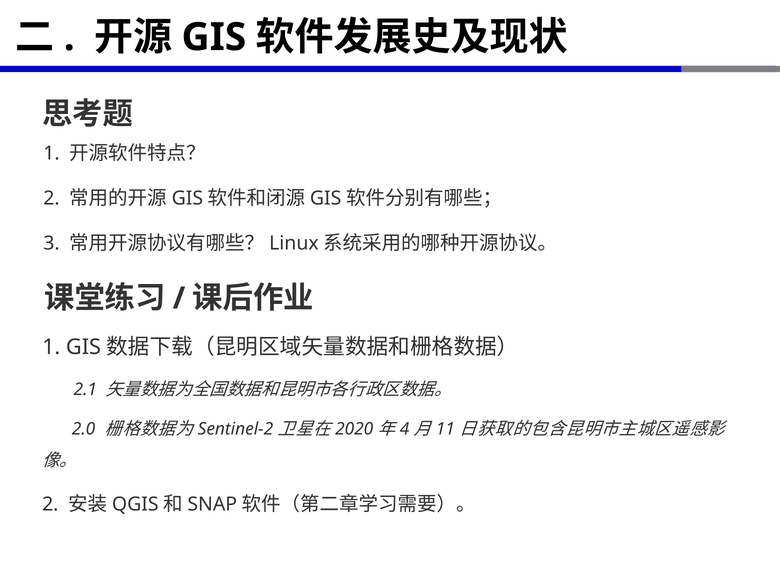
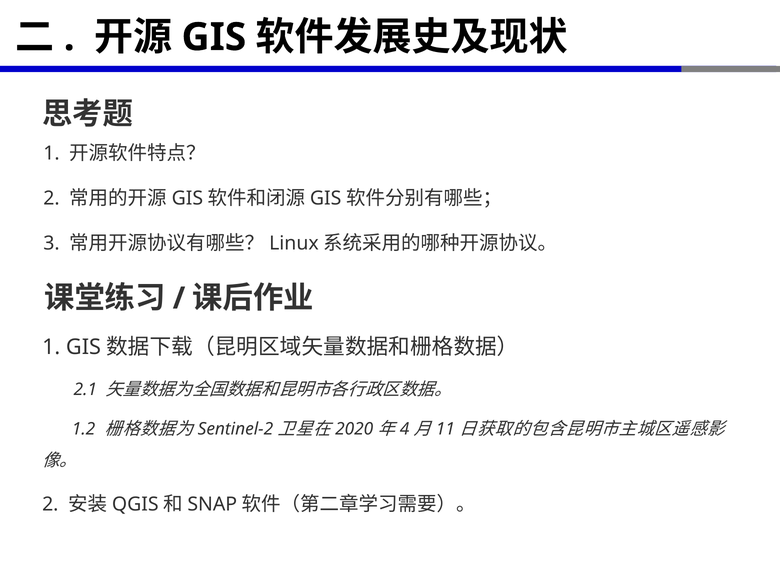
2.0: 2.0 -> 1.2
